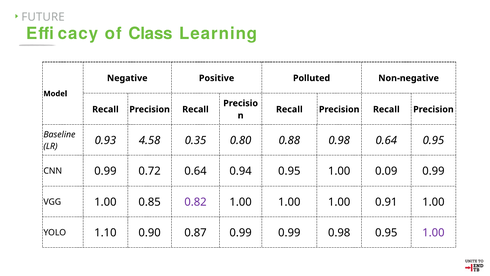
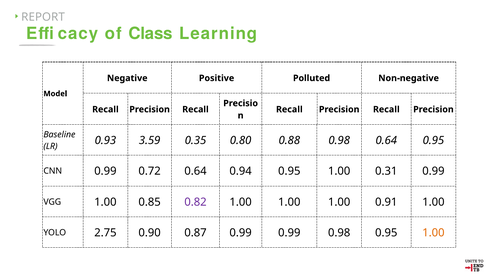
FUTURE: FUTURE -> REPORT
4.58: 4.58 -> 3.59
0.09: 0.09 -> 0.31
1.10: 1.10 -> 2.75
1.00 at (433, 232) colour: purple -> orange
